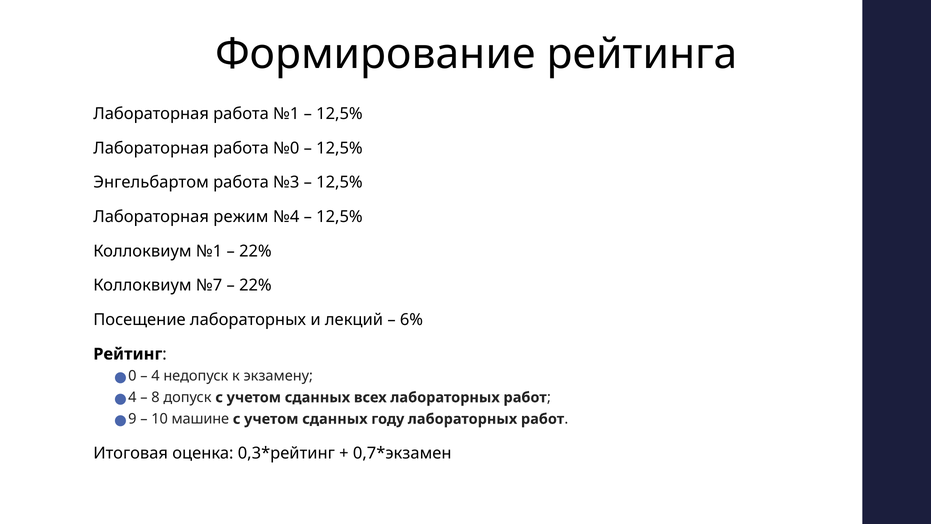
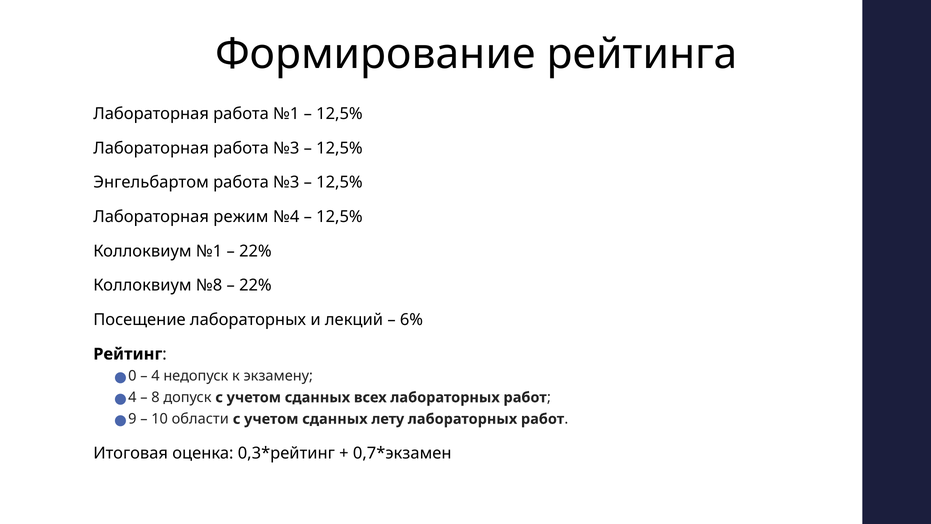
Лабораторная работа №0: №0 -> №3
№7: №7 -> №8
машине: машине -> области
году: году -> лету
